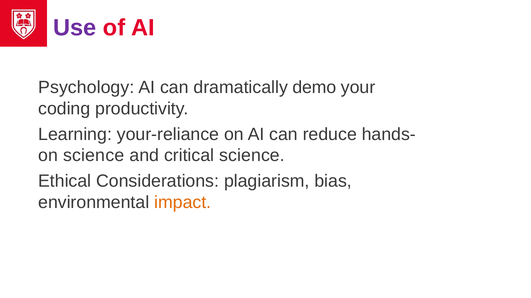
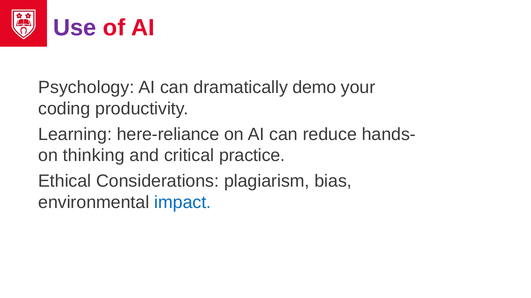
your-reliance: your-reliance -> here-reliance
on science: science -> thinking
critical science: science -> practice
impact colour: orange -> blue
